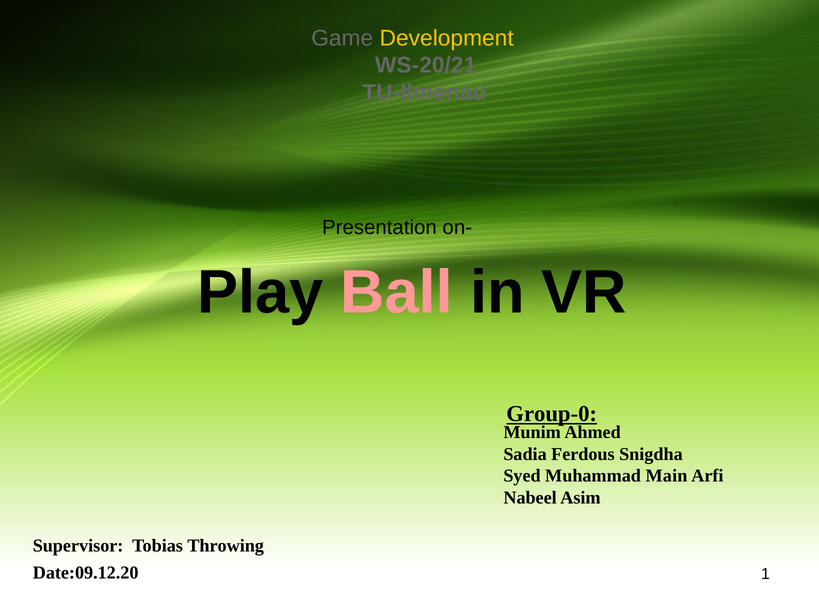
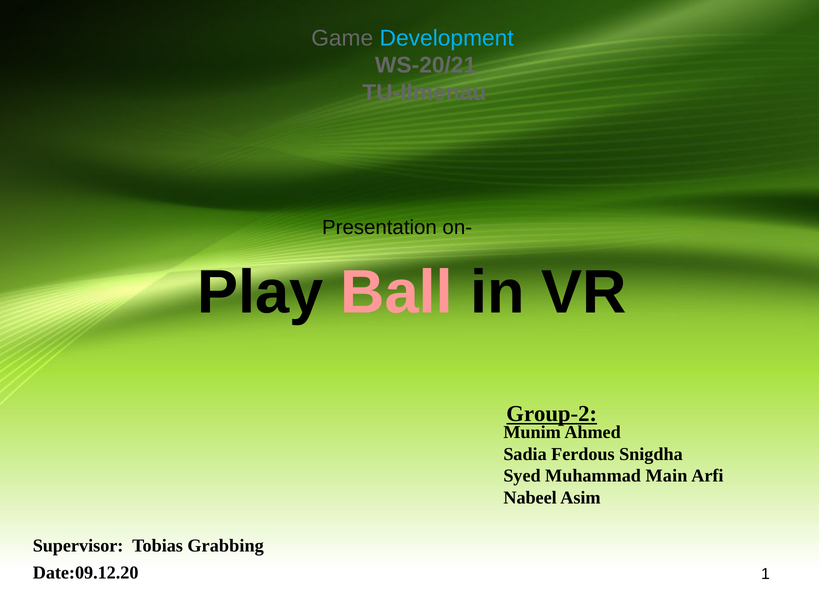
Development colour: yellow -> light blue
Group-0: Group-0 -> Group-2
Throwing: Throwing -> Grabbing
